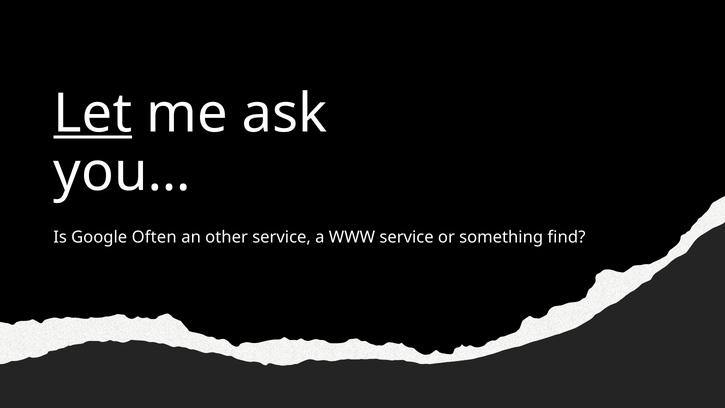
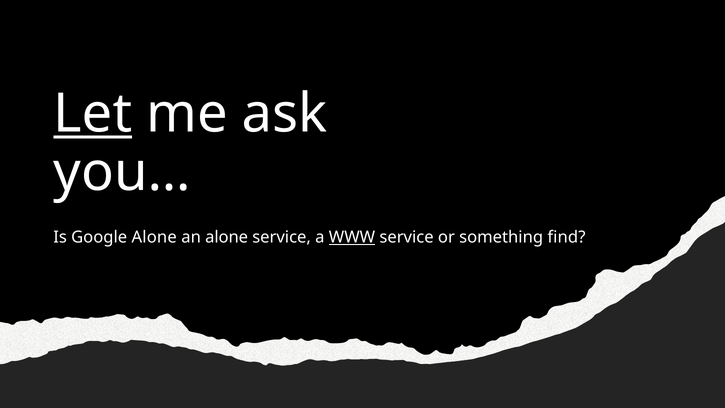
Google Often: Often -> Alone
an other: other -> alone
WWW underline: none -> present
